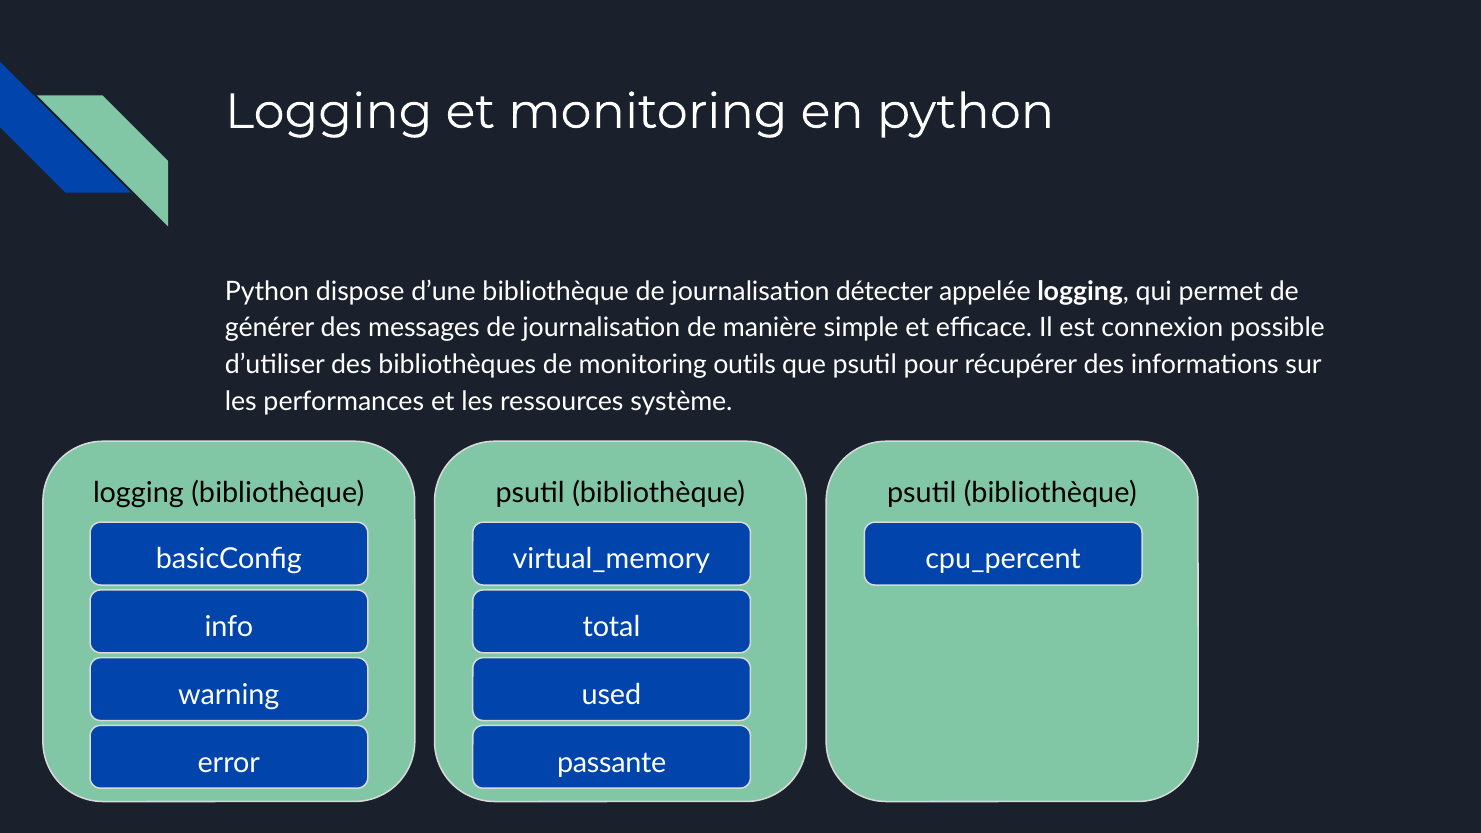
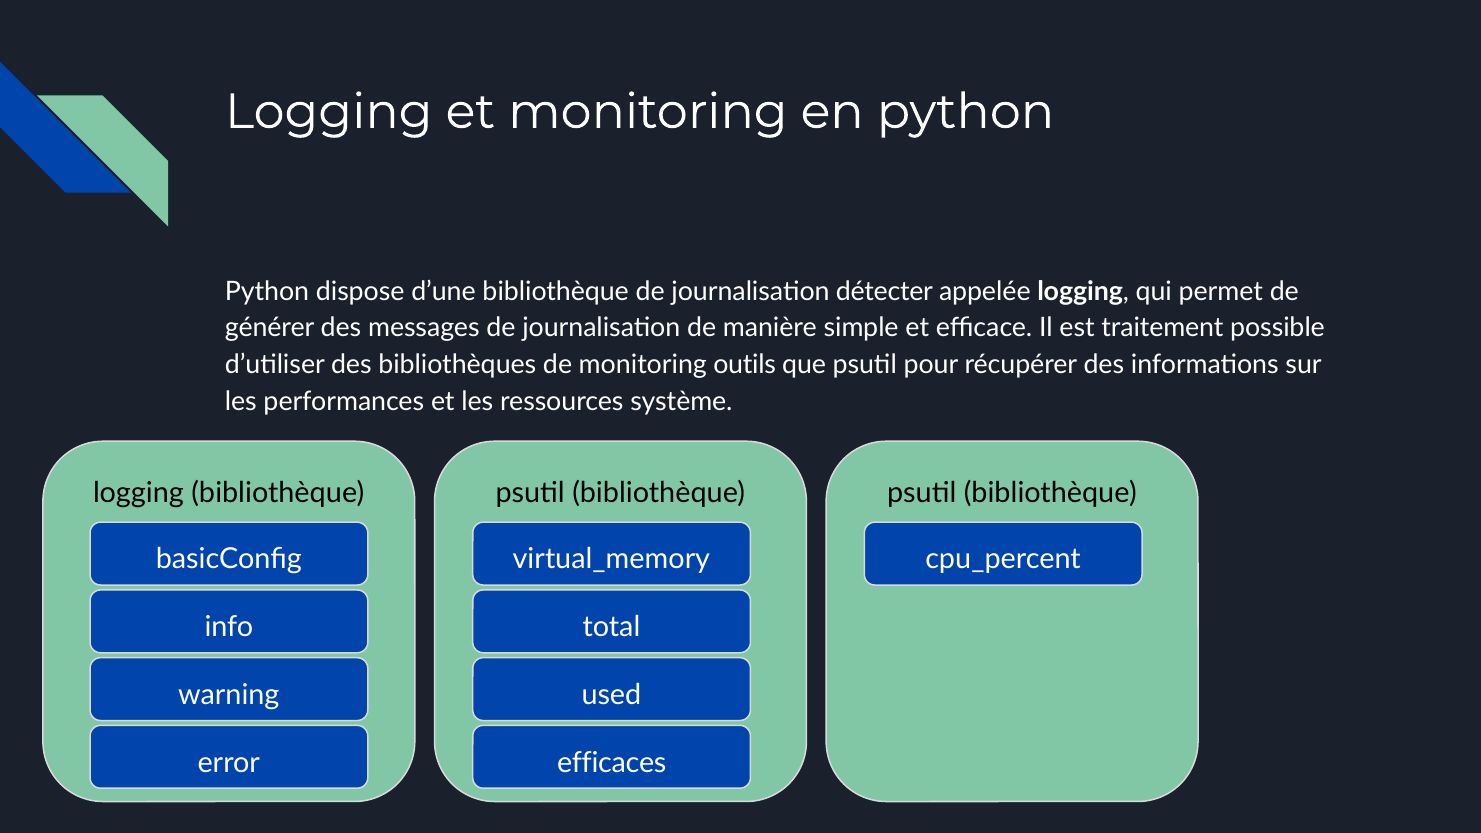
connexion: connexion -> traitement
passante: passante -> efficaces
